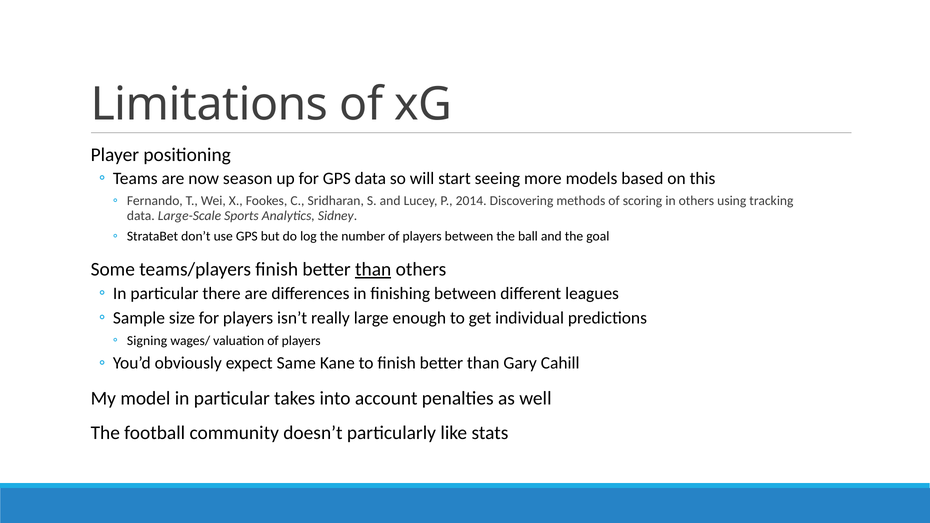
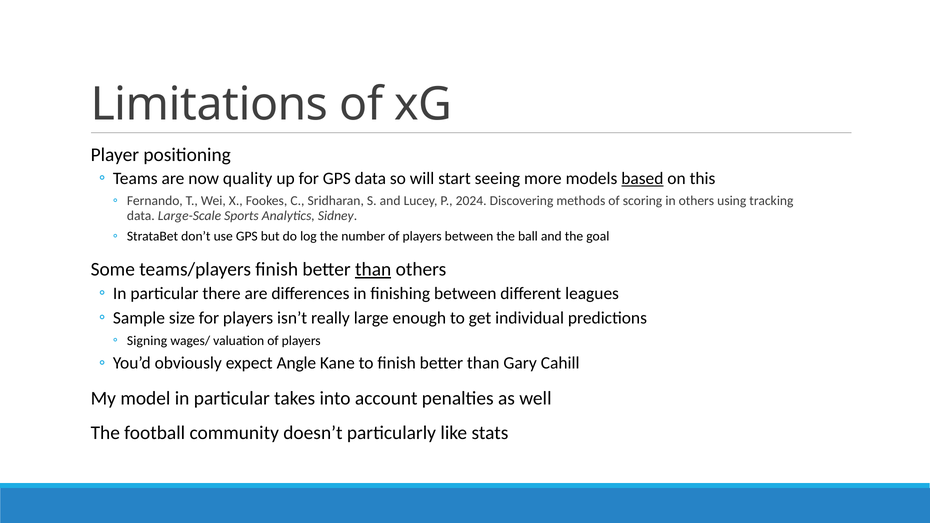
season: season -> quality
based underline: none -> present
2014: 2014 -> 2024
Same: Same -> Angle
